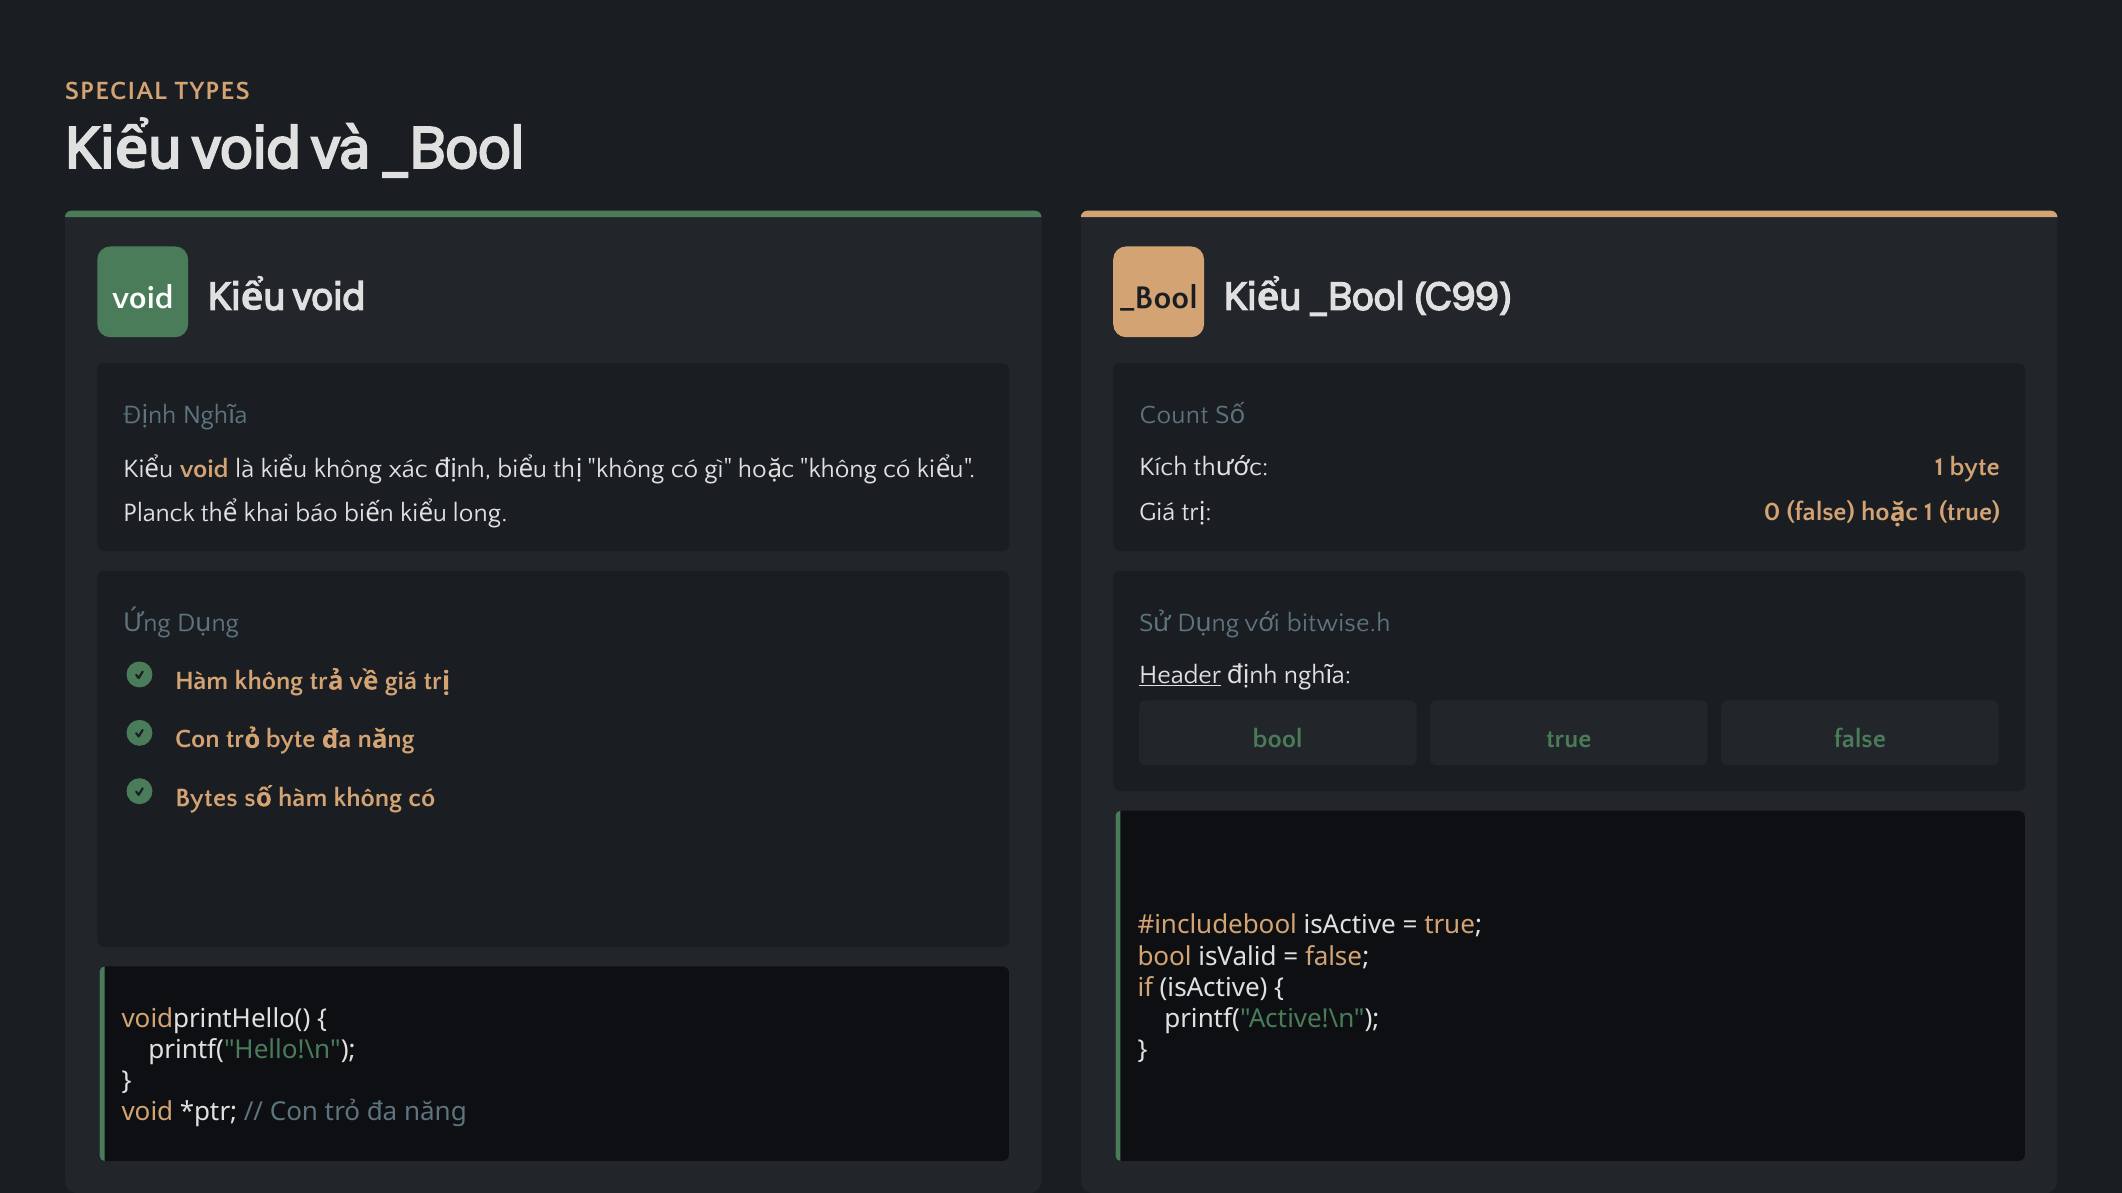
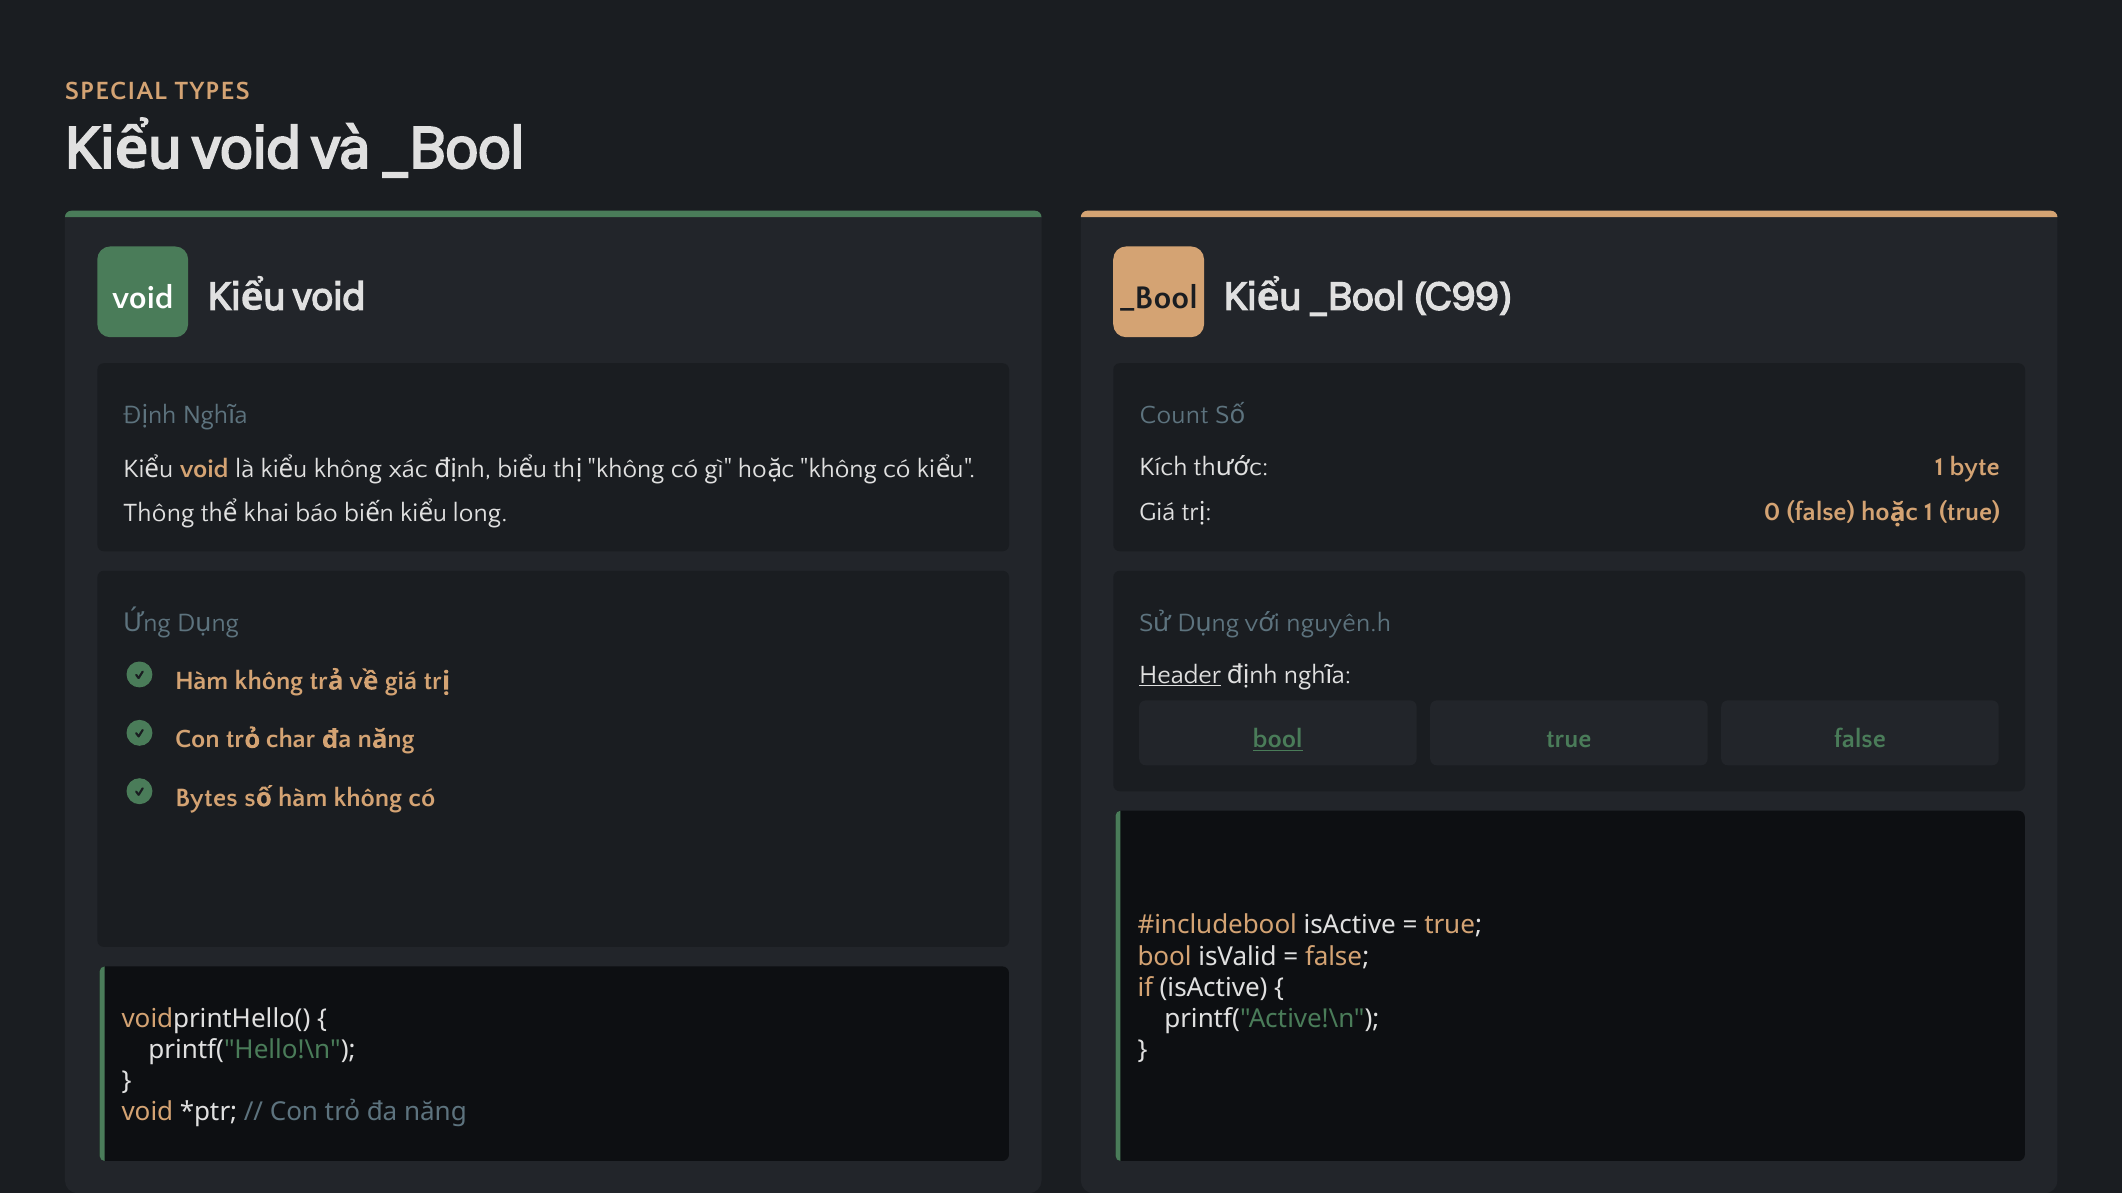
Planck: Planck -> Thông
bitwise.h: bitwise.h -> nguyên.h
byte at (291, 740): byte -> char
bool at (1278, 740) underline: none -> present
